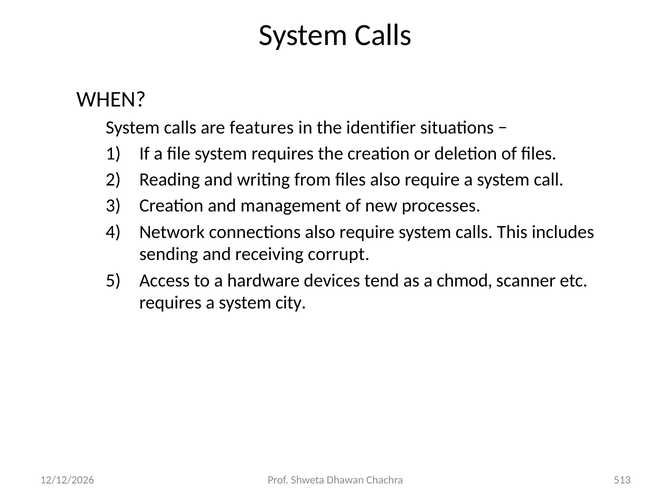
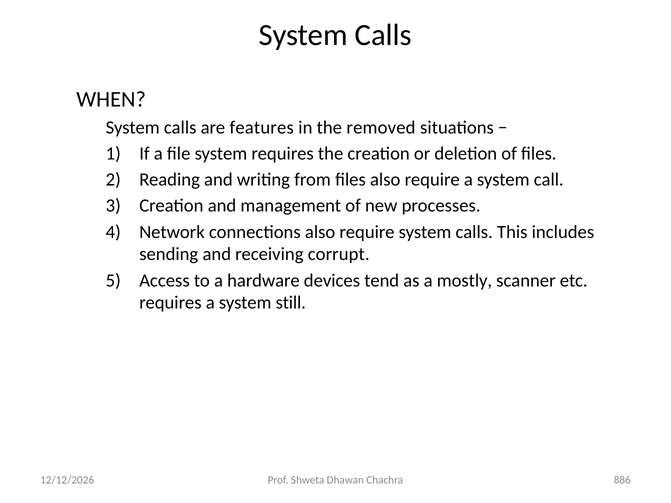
identifier: identifier -> removed
chmod: chmod -> mostly
city: city -> still
513: 513 -> 886
